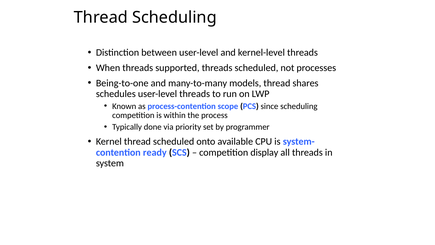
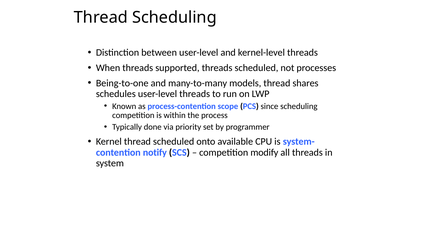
ready: ready -> notify
display: display -> modify
